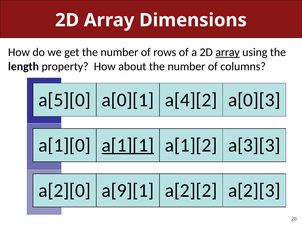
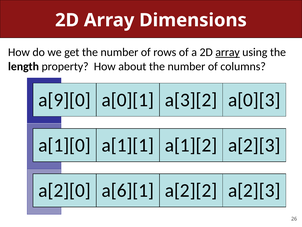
a[5][0: a[5][0 -> a[9][0
a[4][2: a[4][2 -> a[3][2
a[1][1 underline: present -> none
a[1][2 a[3][3: a[3][3 -> a[2][3
a[9][1: a[9][1 -> a[6][1
